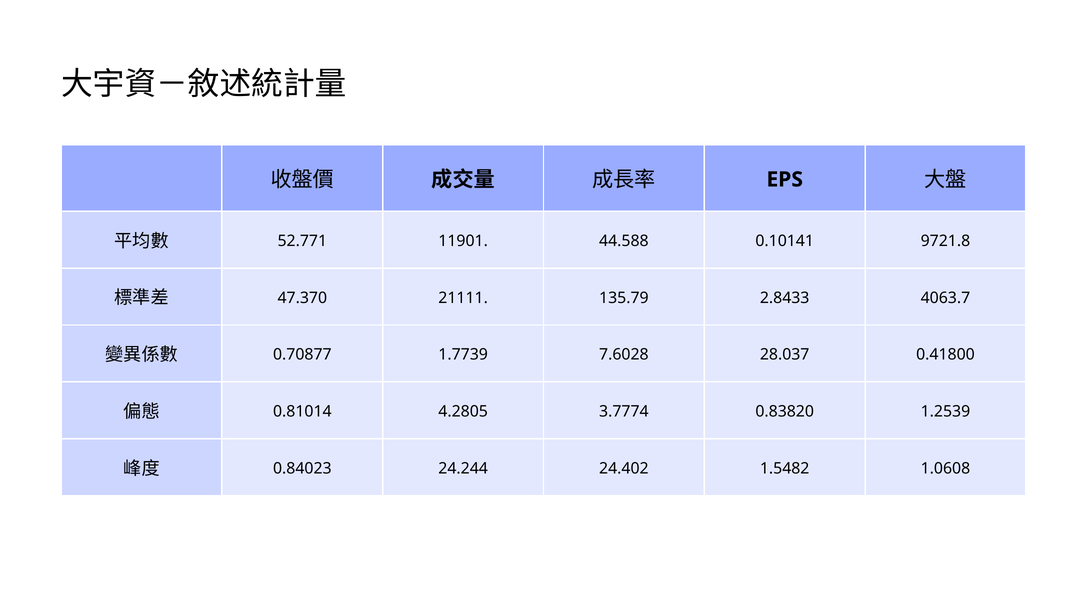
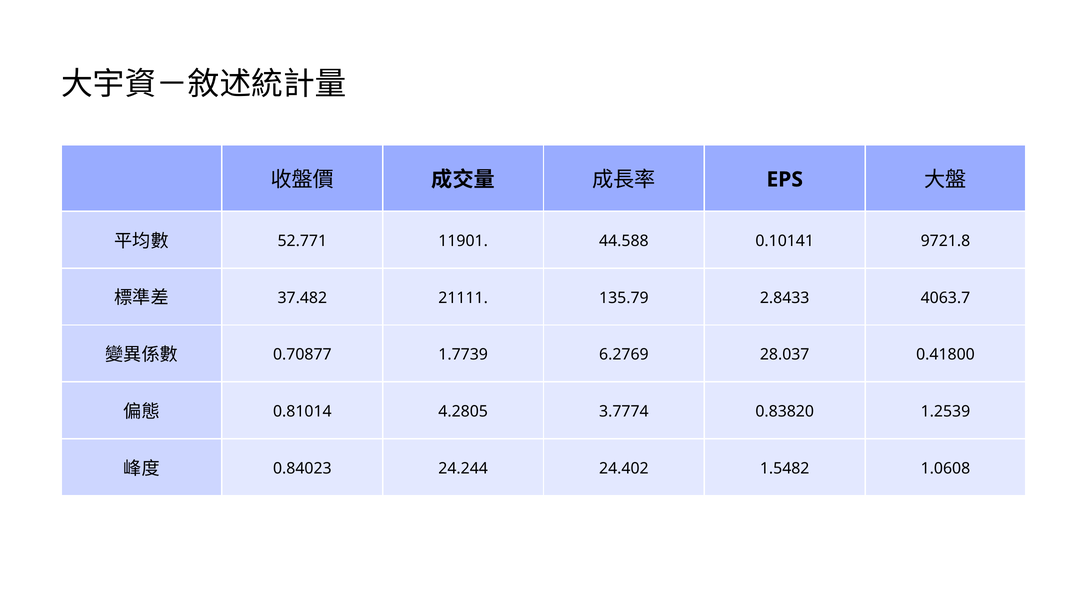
47.370: 47.370 -> 37.482
7.6028: 7.6028 -> 6.2769
